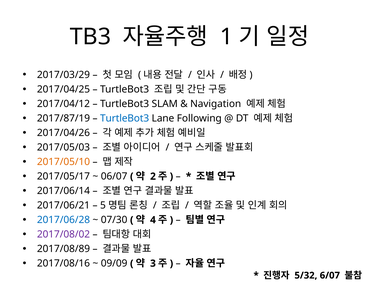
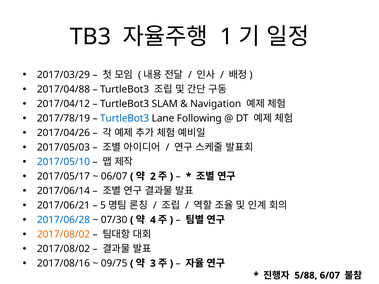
2017/04/25: 2017/04/25 -> 2017/04/88
2017/87/19: 2017/87/19 -> 2017/78/19
2017/05/10 colour: orange -> blue
2017/08/02 at (63, 235) colour: purple -> orange
2017/08/89 at (63, 249): 2017/08/89 -> 2017/08/02
09/09: 09/09 -> 09/75
5/32: 5/32 -> 5/88
